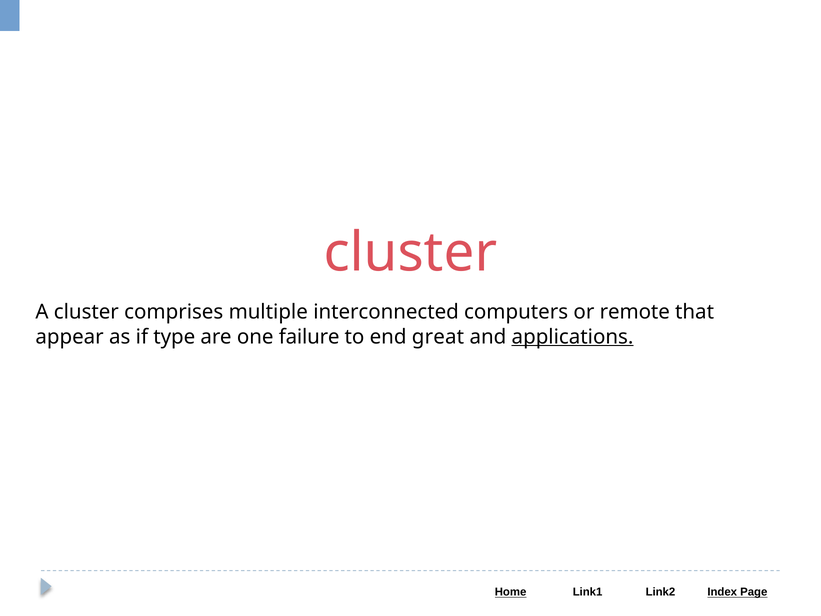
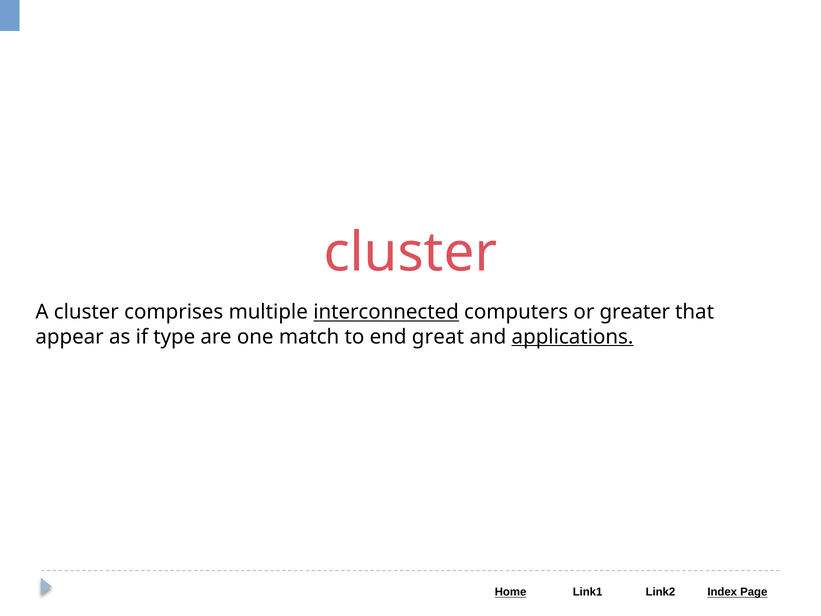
interconnected underline: none -> present
remote: remote -> greater
failure: failure -> match
